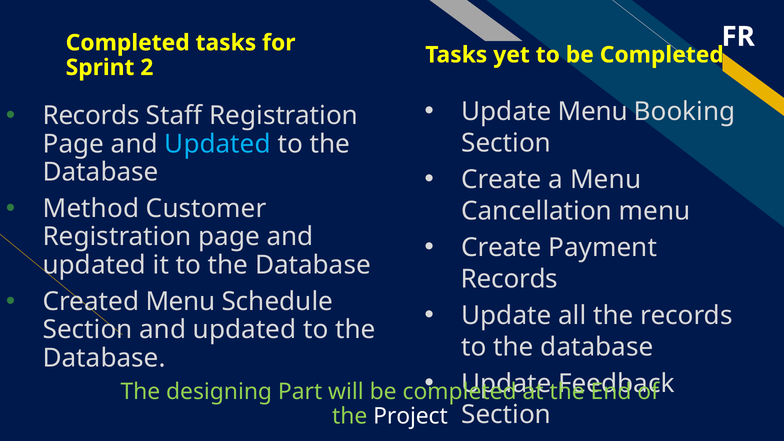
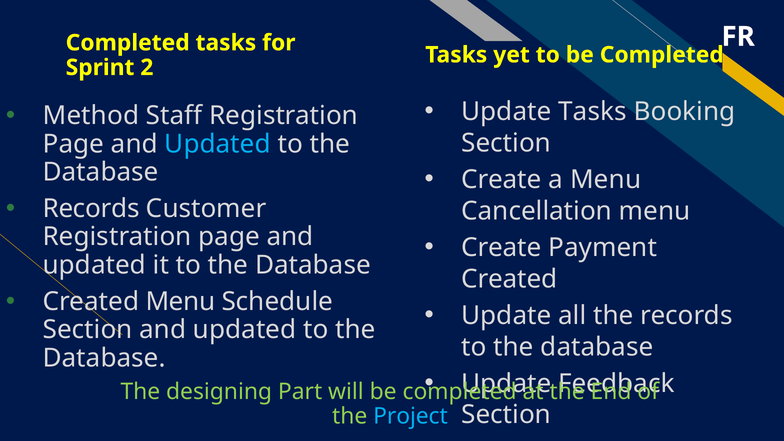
Update Menu: Menu -> Tasks
Records at (91, 116): Records -> Method
Method at (91, 209): Method -> Records
Records at (509, 279): Records -> Created
Project colour: white -> light blue
